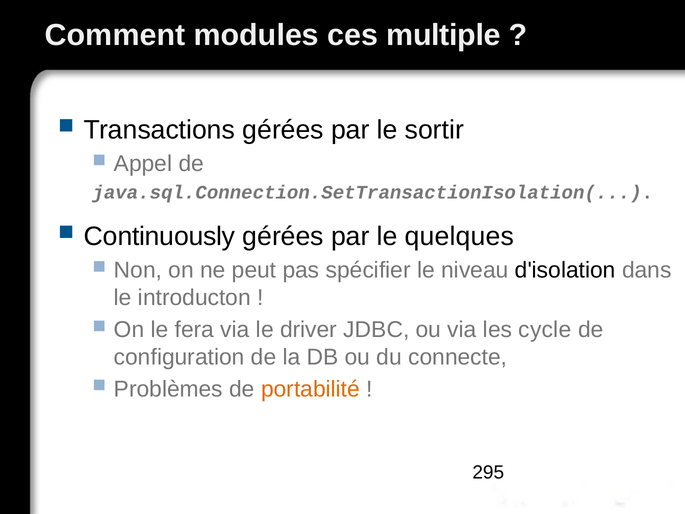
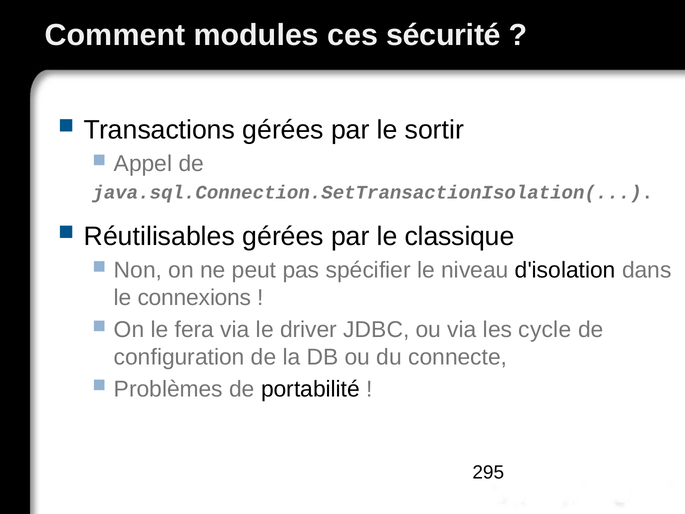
multiple: multiple -> sécurité
Continuously: Continuously -> Réutilisables
quelques: quelques -> classique
introducton: introducton -> connexions
portabilité colour: orange -> black
